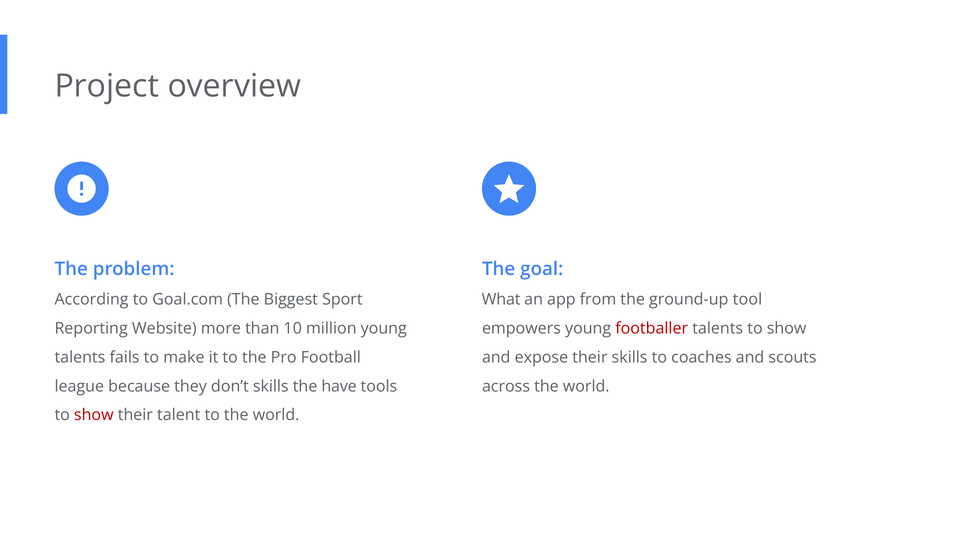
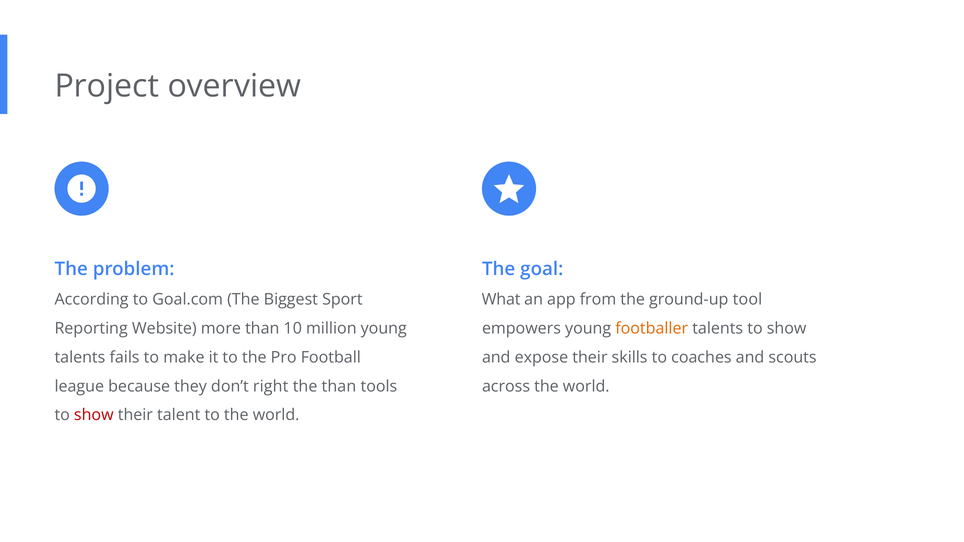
footballer colour: red -> orange
don’t skills: skills -> right
the have: have -> than
